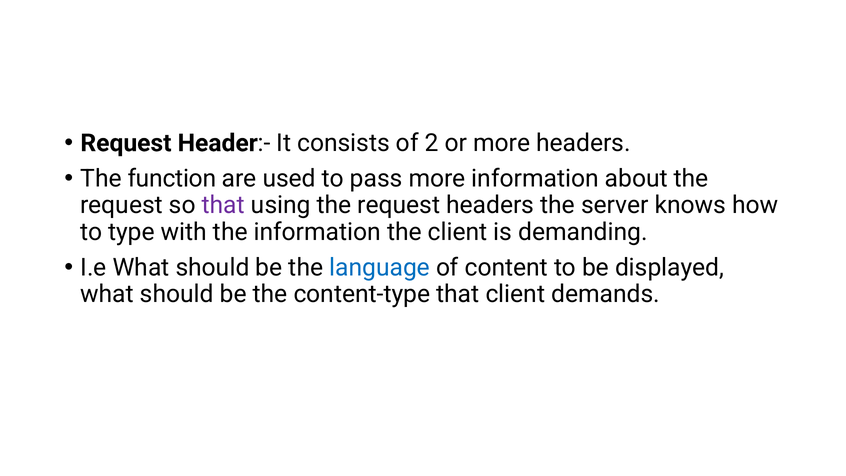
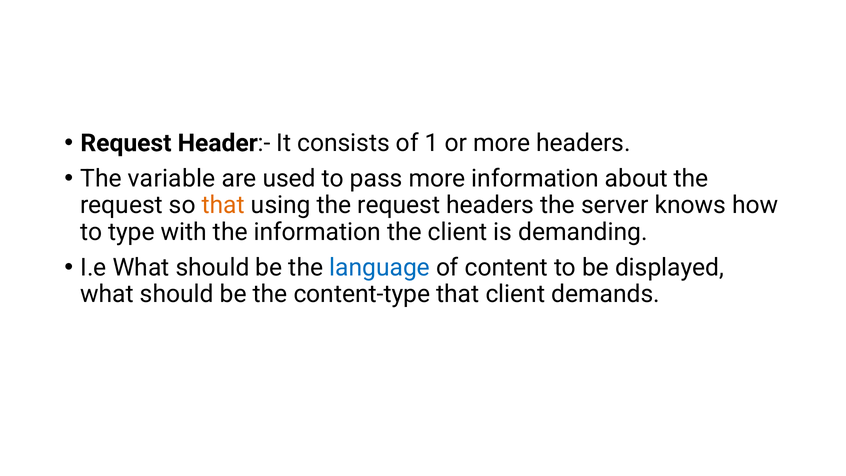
2: 2 -> 1
function: function -> variable
that at (223, 205) colour: purple -> orange
